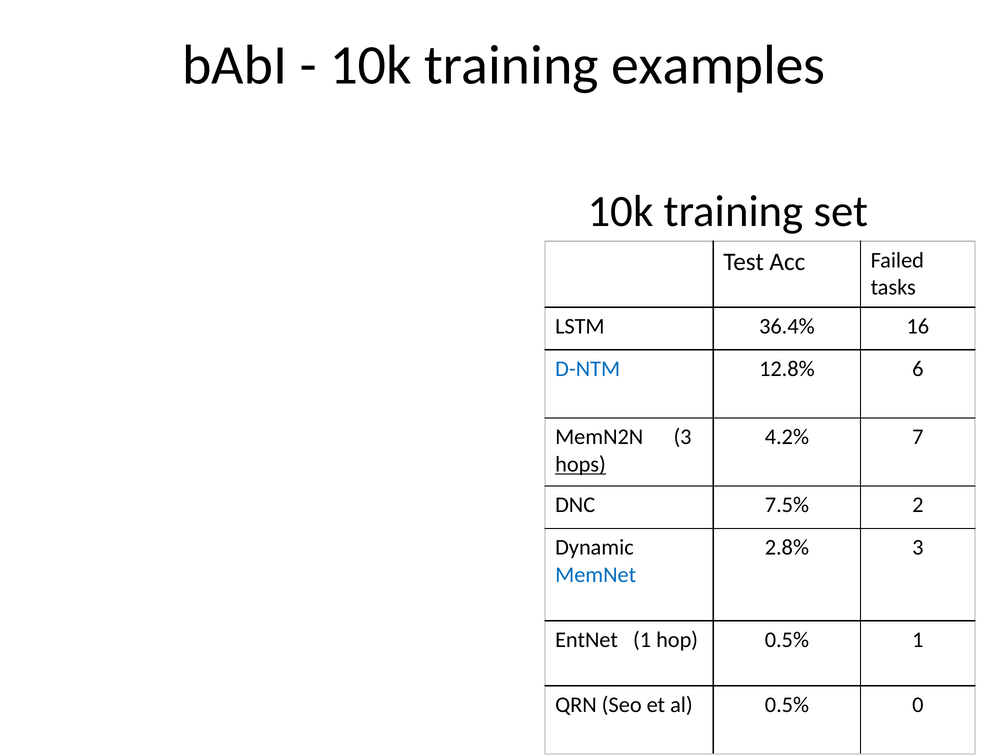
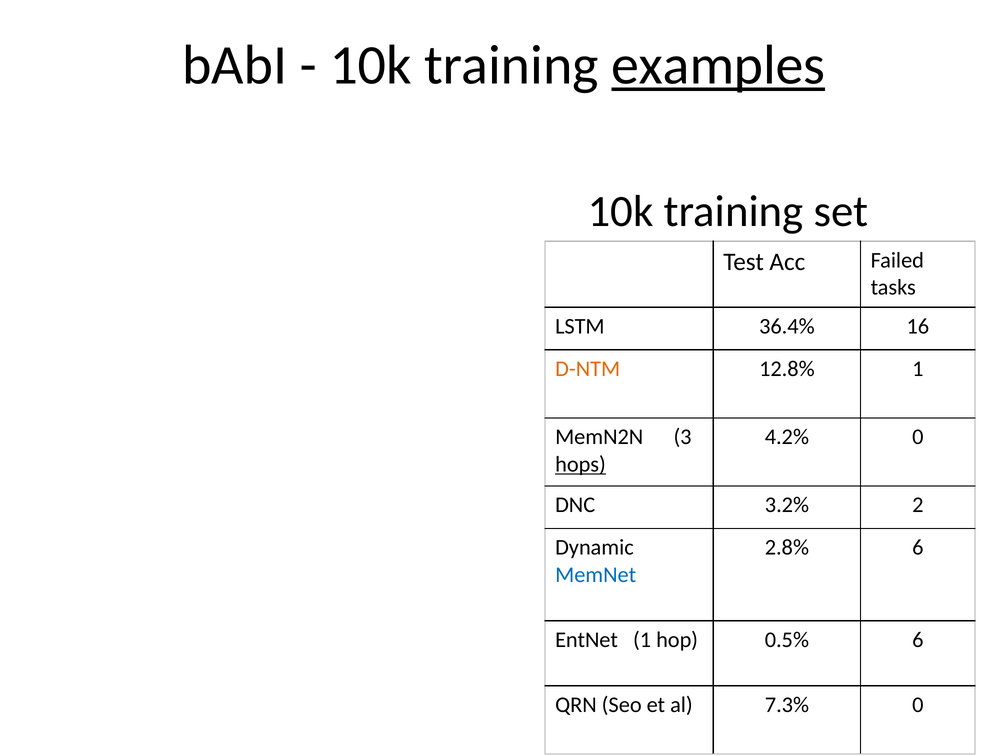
examples underline: none -> present
D-NTM colour: blue -> orange
12.8% 6: 6 -> 1
4.2% 7: 7 -> 0
7.5%: 7.5% -> 3.2%
2.8% 3: 3 -> 6
0.5% 1: 1 -> 6
al 0.5%: 0.5% -> 7.3%
